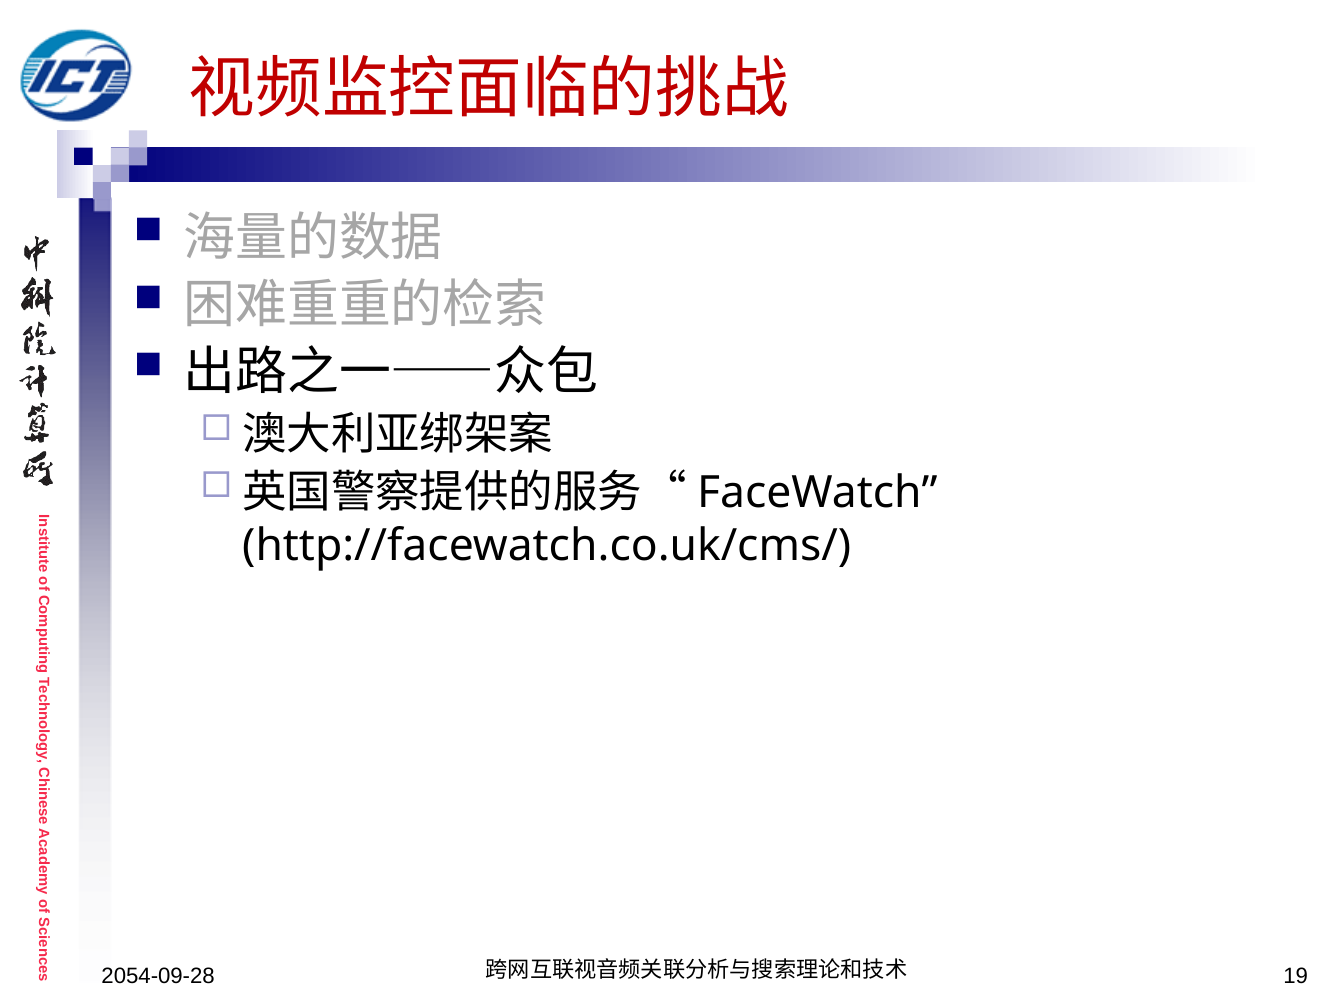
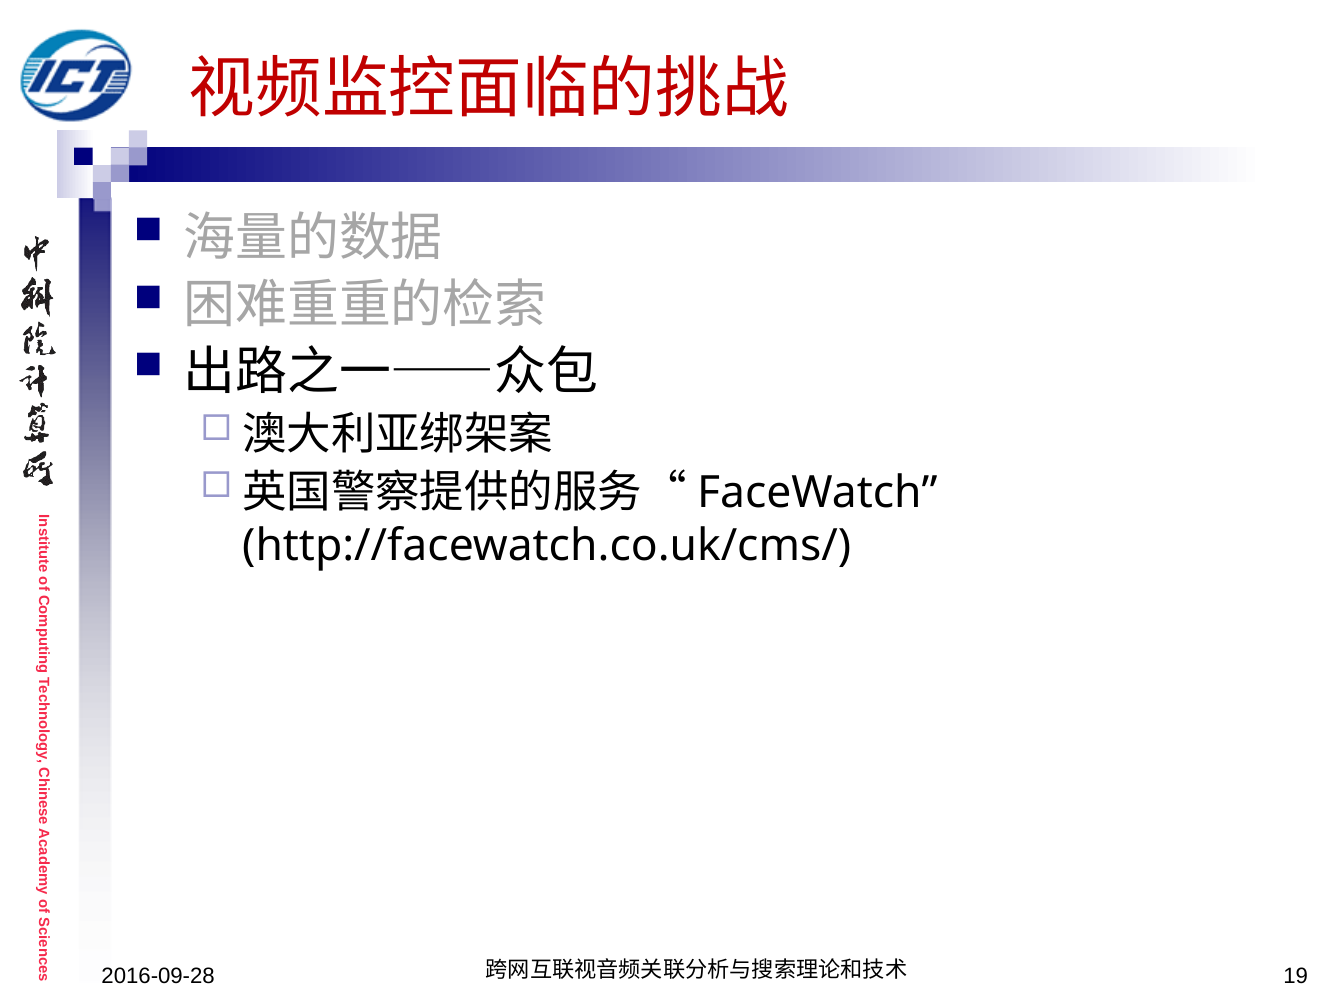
2054-09-28: 2054-09-28 -> 2016-09-28
